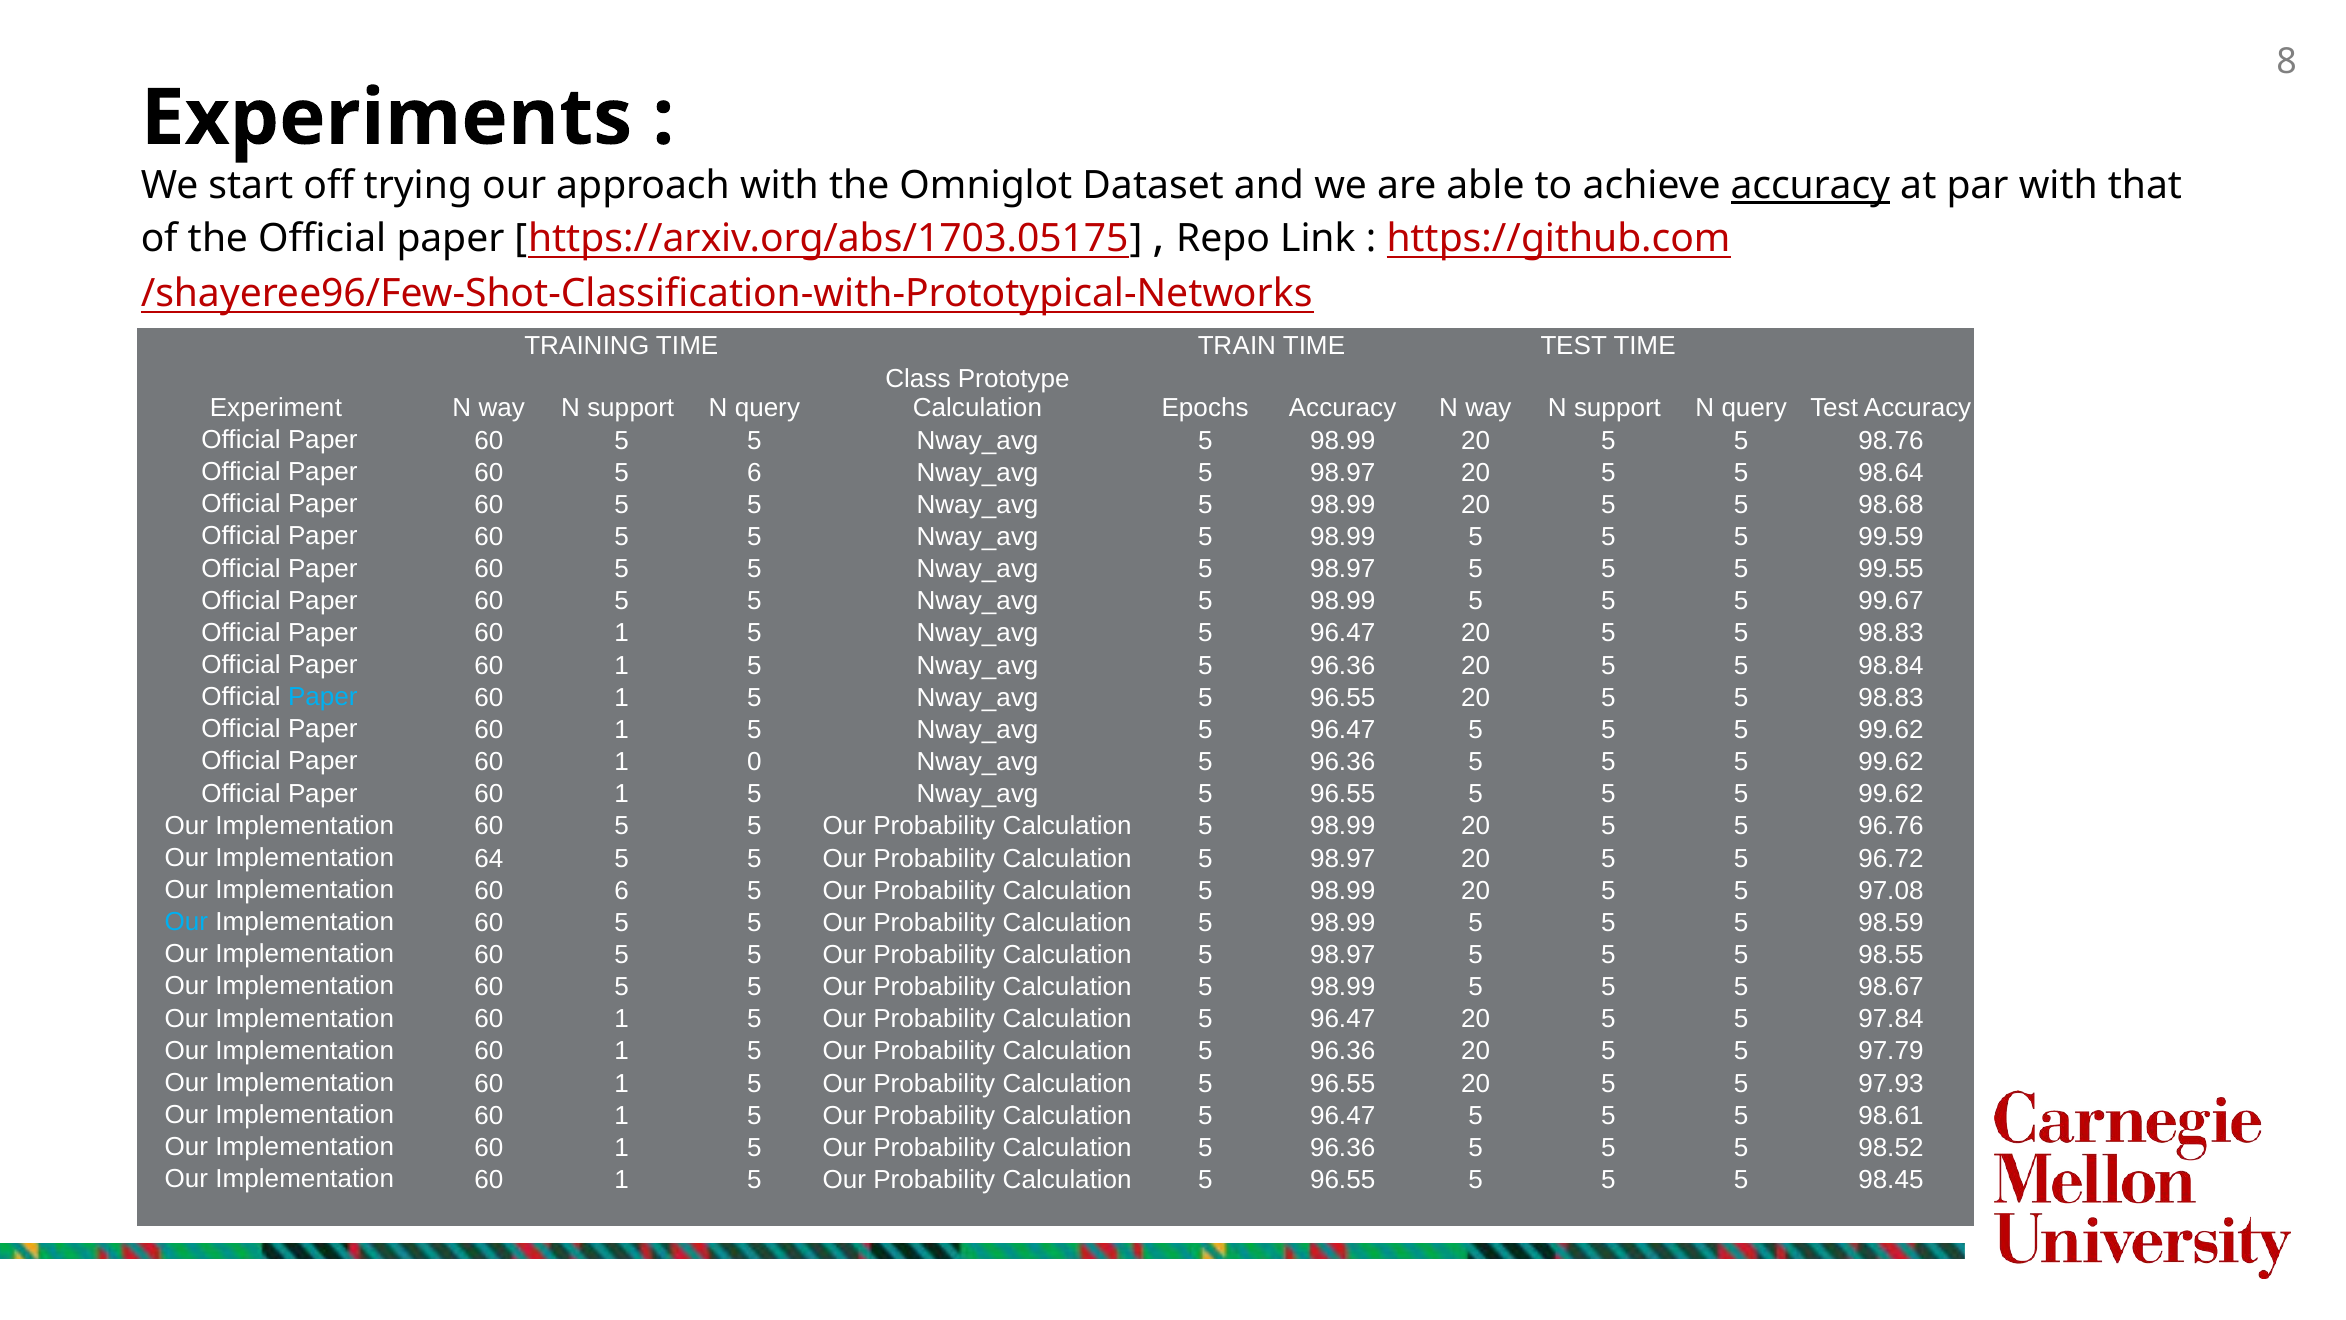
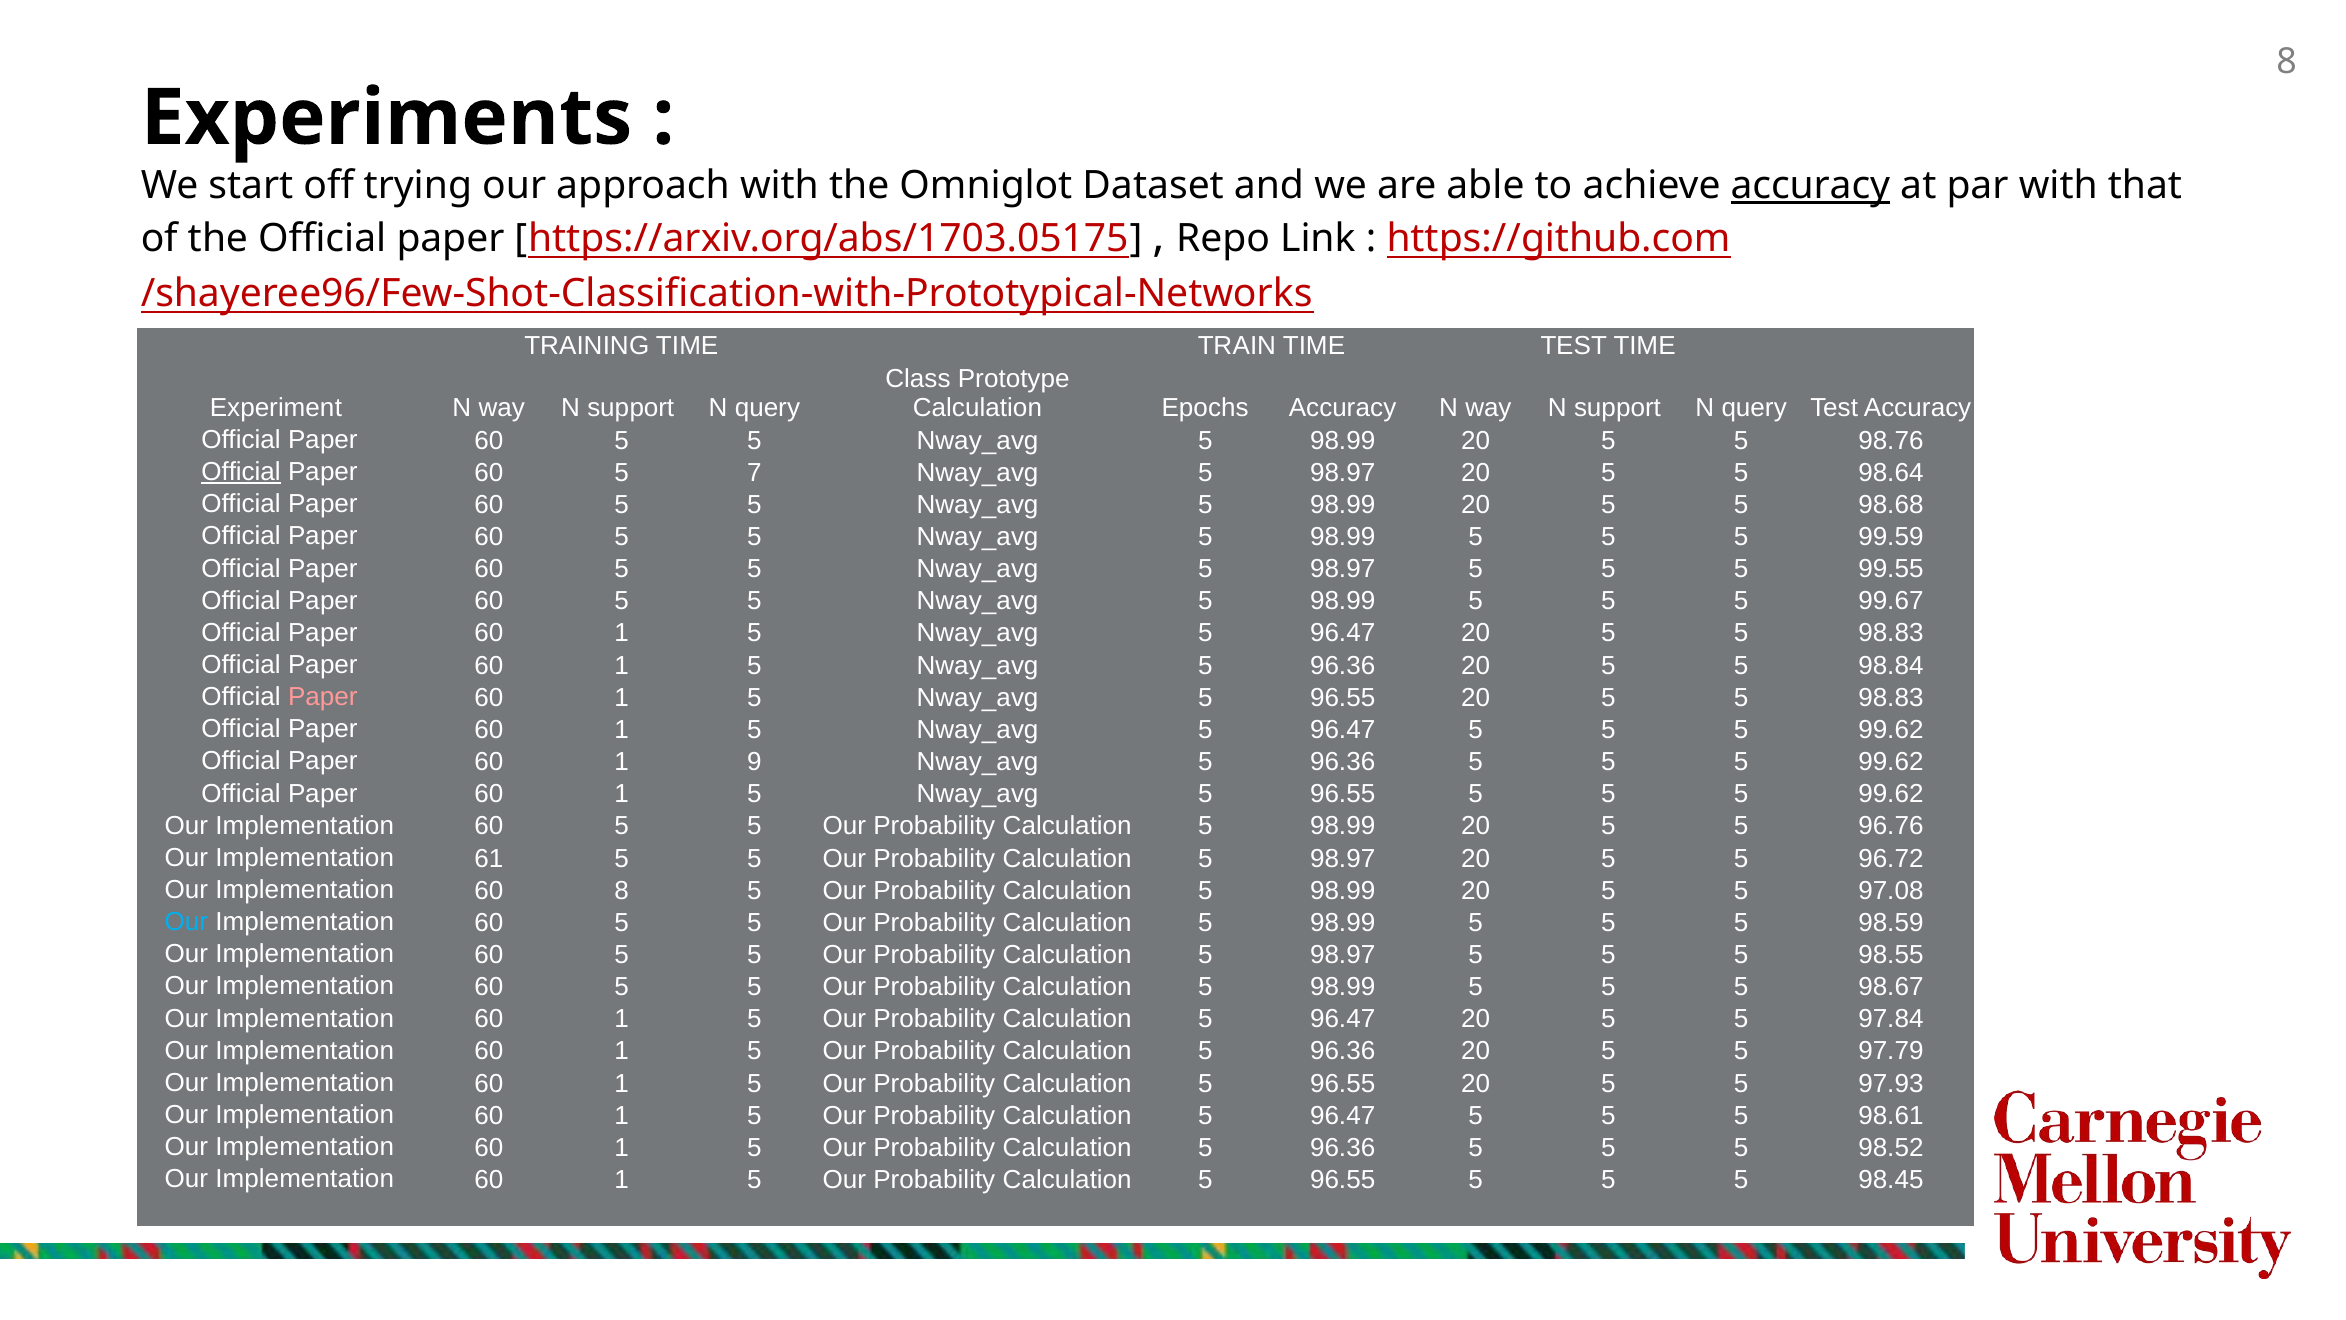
Official at (241, 472) underline: none -> present
5 6: 6 -> 7
Paper at (323, 697) colour: light blue -> pink
0: 0 -> 9
64: 64 -> 61
60 6: 6 -> 8
